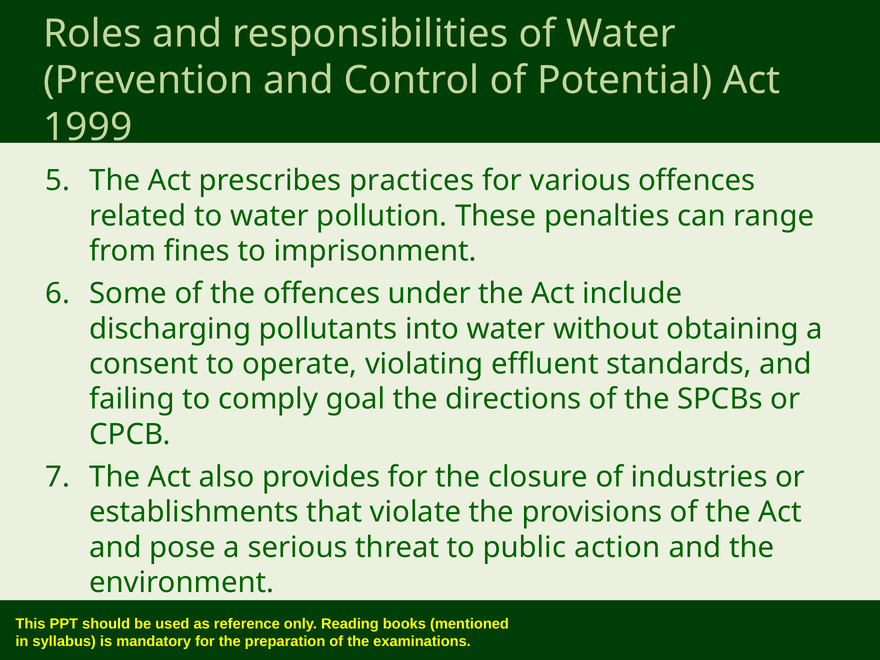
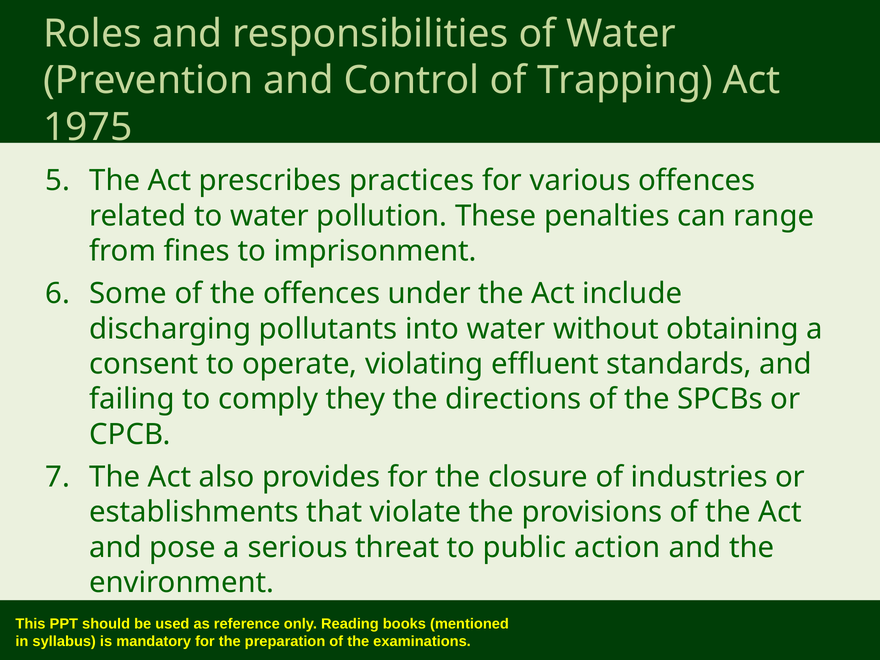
Potential: Potential -> Trapping
1999: 1999 -> 1975
goal: goal -> they
